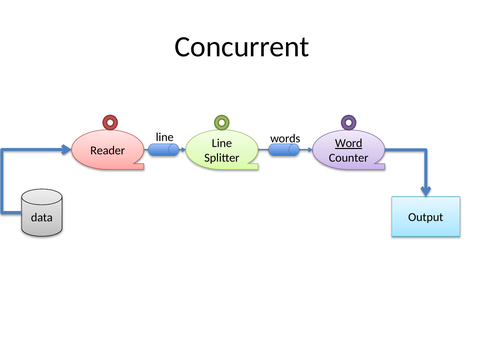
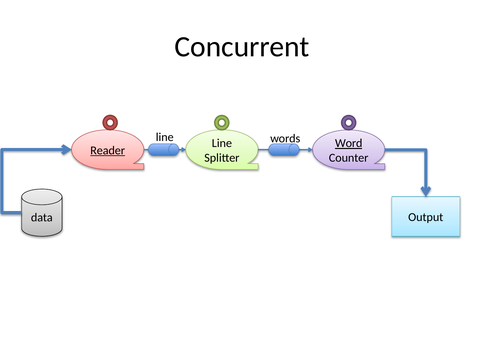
Reader underline: none -> present
